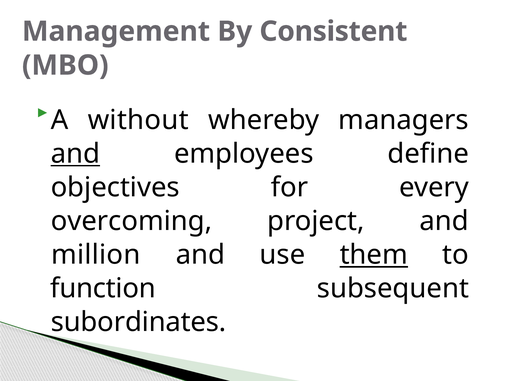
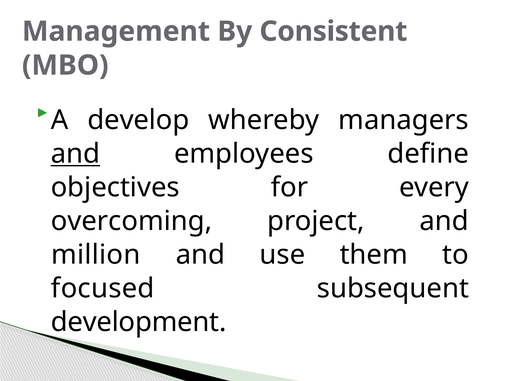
without: without -> develop
them underline: present -> none
function: function -> focused
subordinates: subordinates -> development
